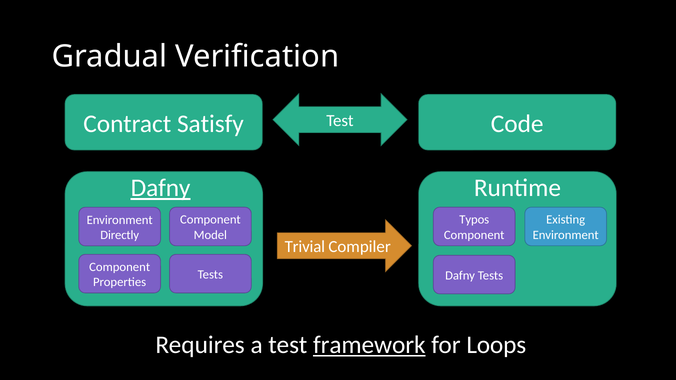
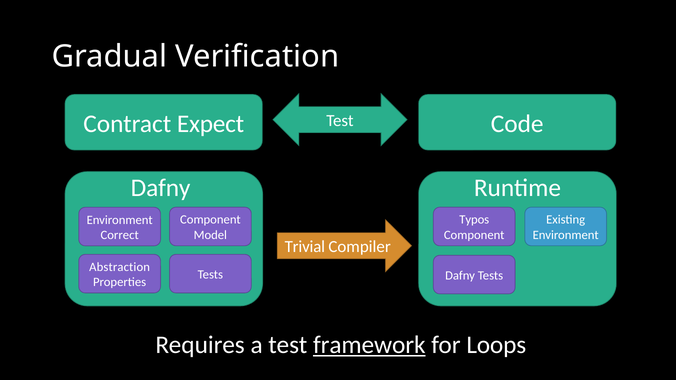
Satisfy: Satisfy -> Expect
Dafny at (161, 188) underline: present -> none
Directly: Directly -> Correct
Component at (120, 267): Component -> Abstraction
